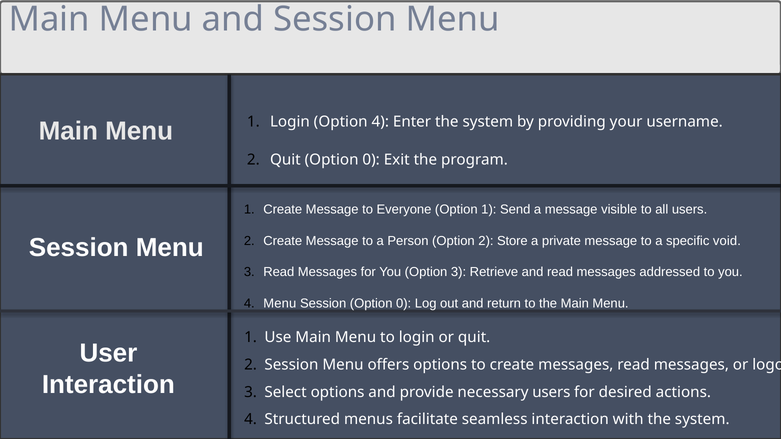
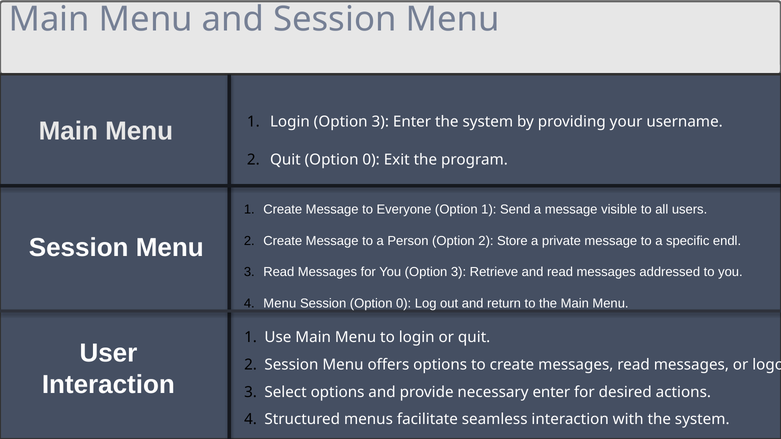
Login Option 4: 4 -> 3
void: void -> endl
necessary users: users -> enter
